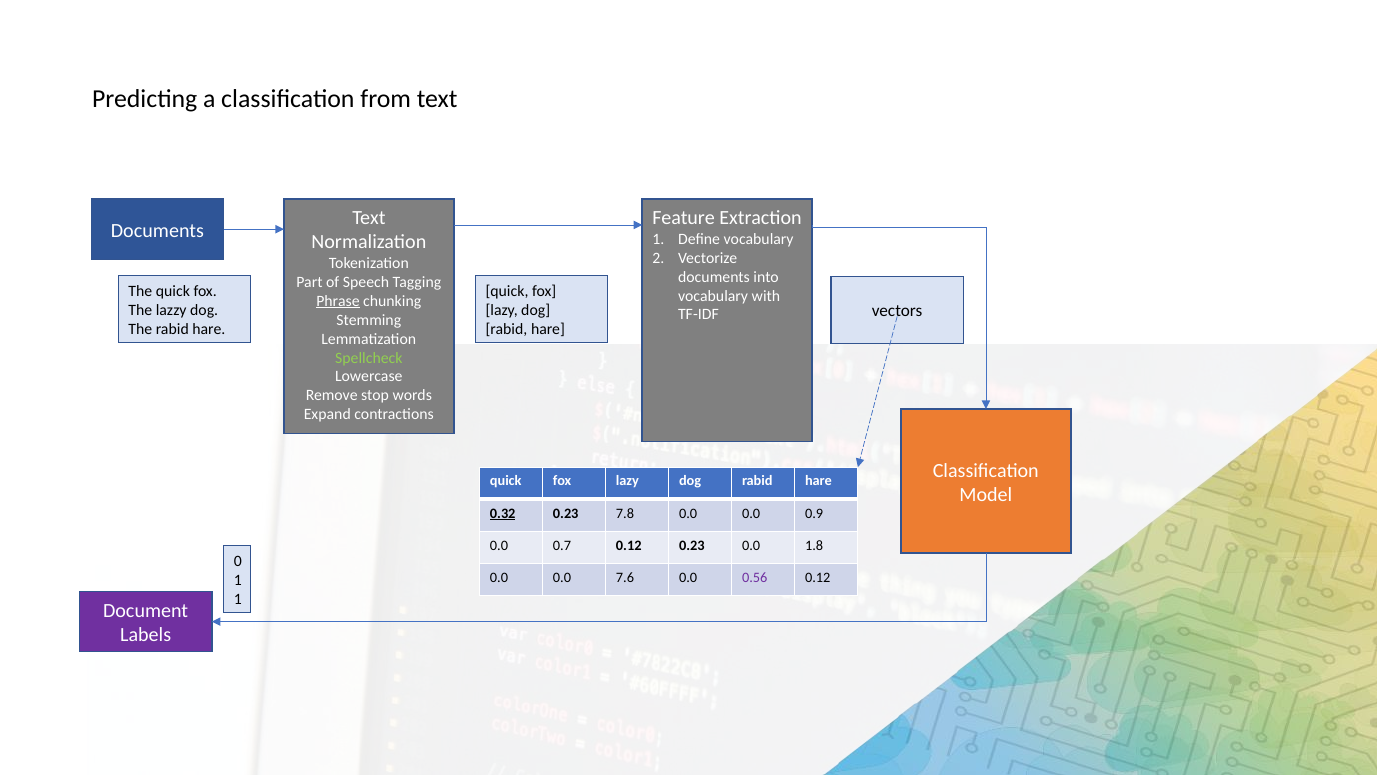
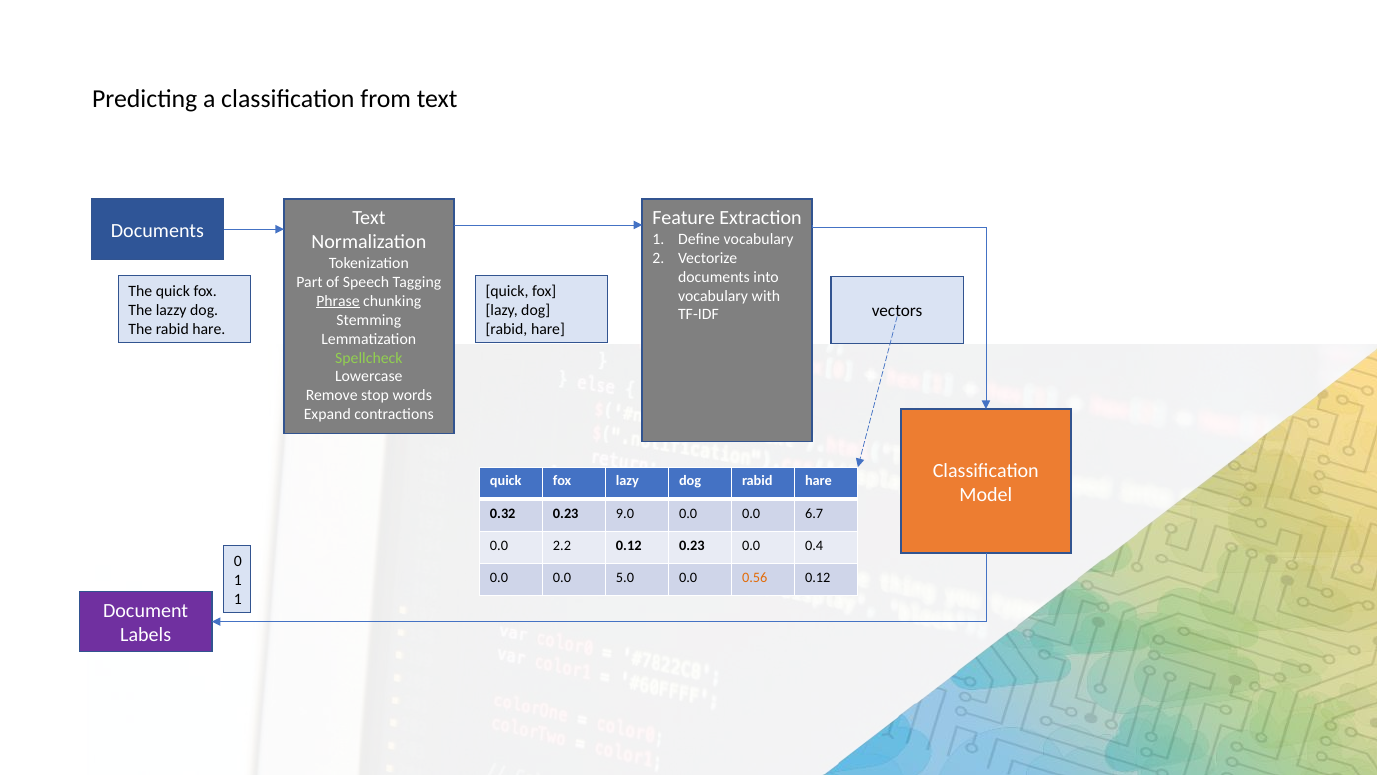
0.32 underline: present -> none
7.8: 7.8 -> 9.0
0.9: 0.9 -> 6.7
0.7: 0.7 -> 2.2
1.8: 1.8 -> 0.4
7.6: 7.6 -> 5.0
0.56 colour: purple -> orange
